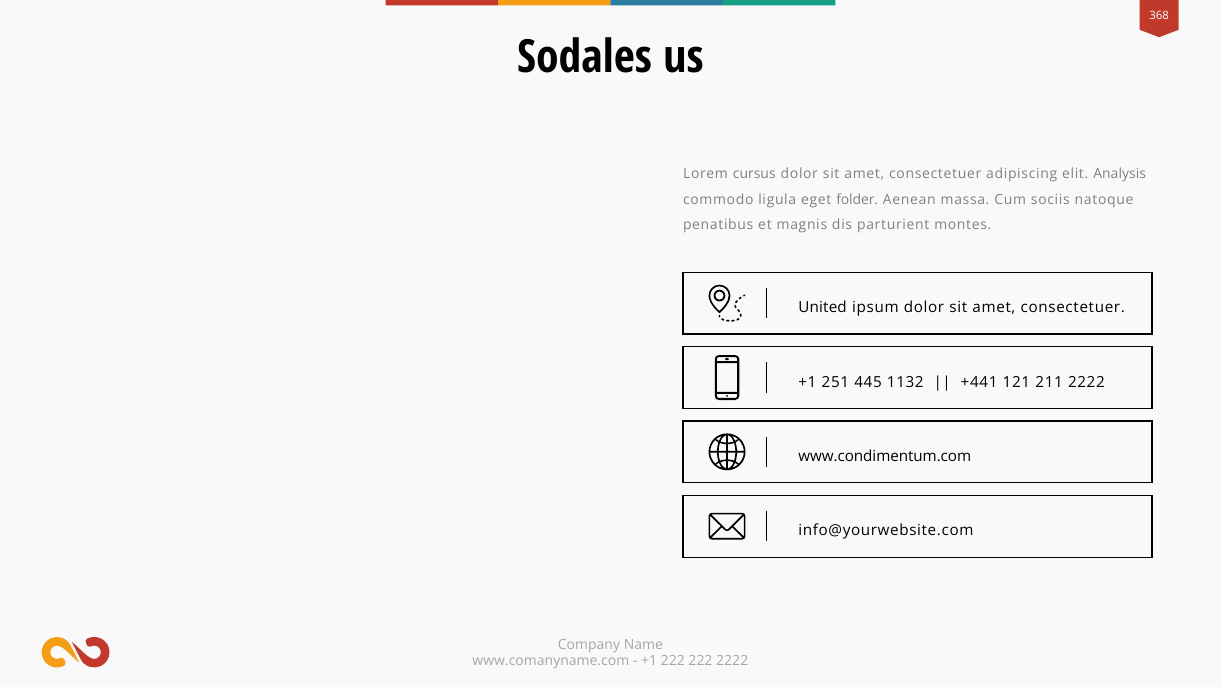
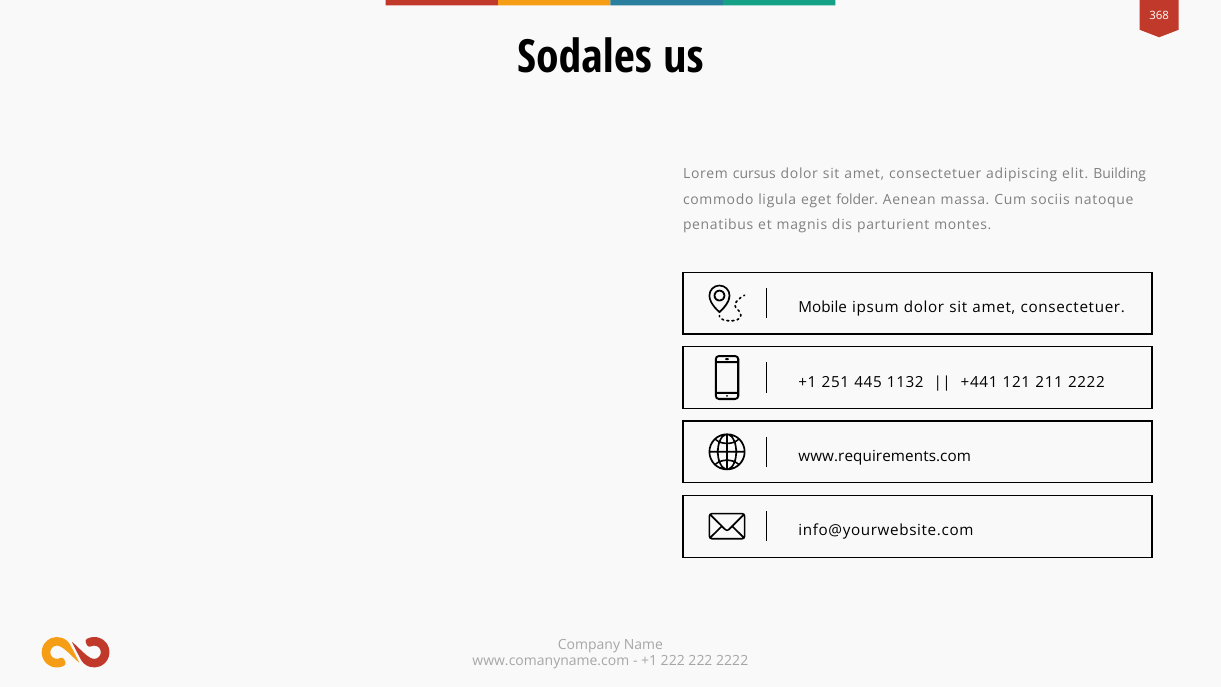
Analysis: Analysis -> Building
United: United -> Mobile
www.condimentum.com: www.condimentum.com -> www.requirements.com
